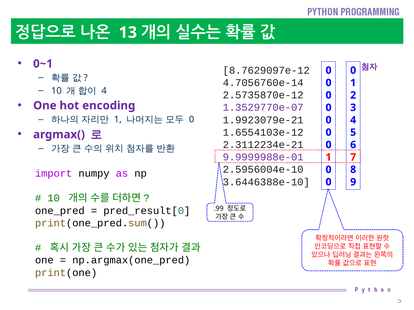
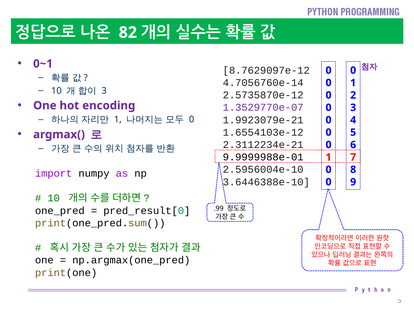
13: 13 -> 82
4 at (104, 91): 4 -> 3
9.9999988e-01 colour: purple -> black
